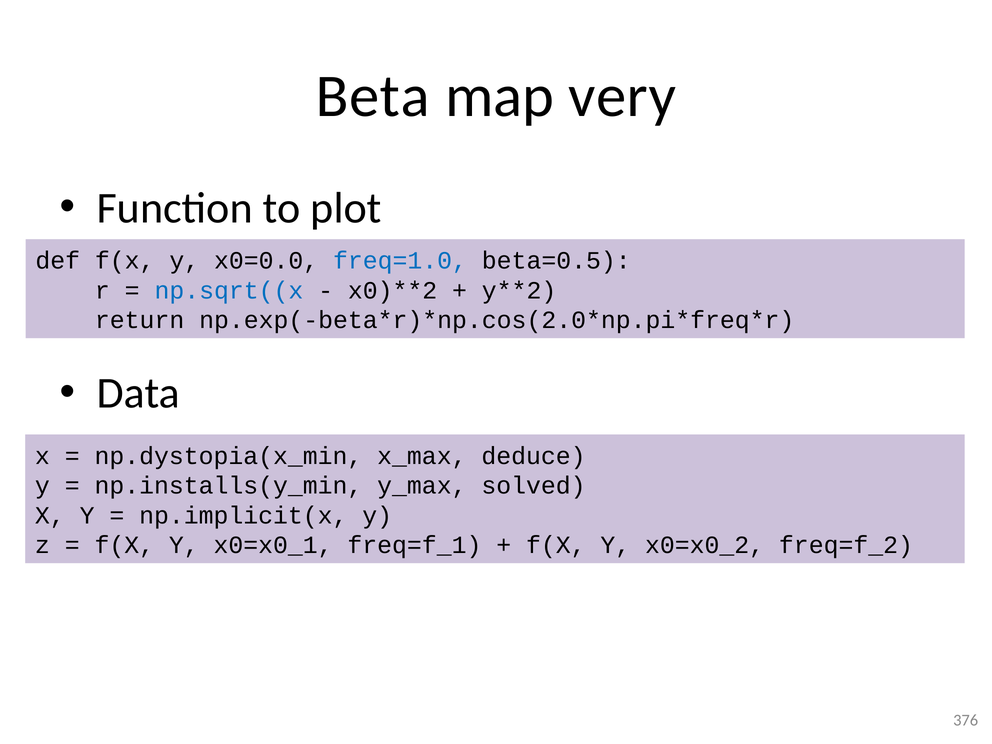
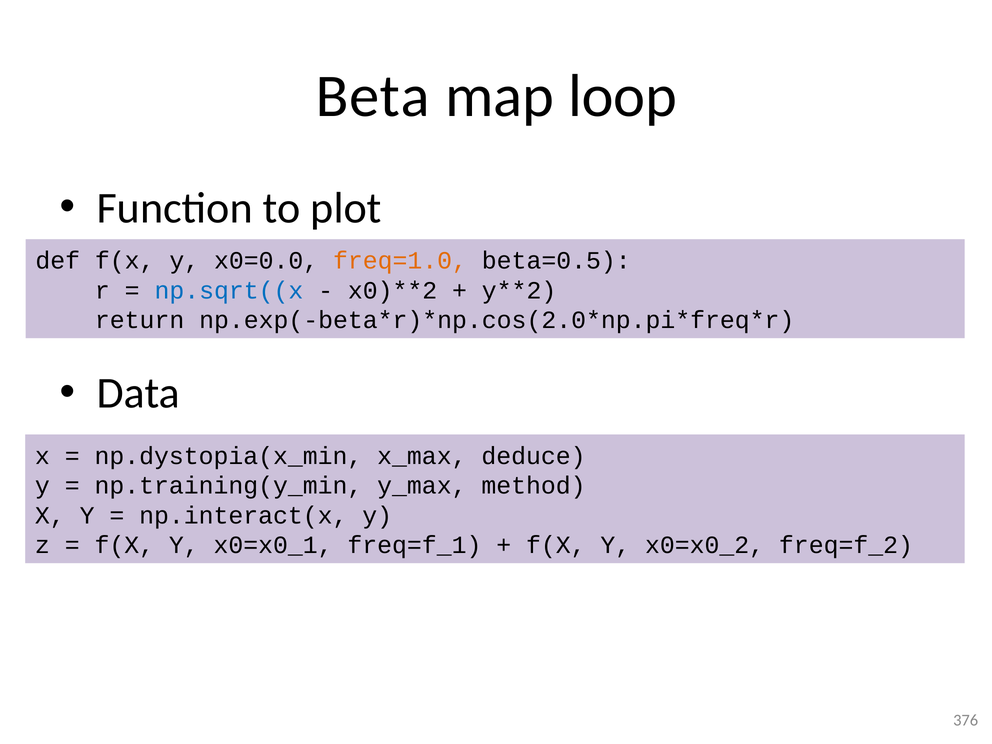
very: very -> loop
freq=1.0 colour: blue -> orange
np.installs(y_min: np.installs(y_min -> np.training(y_min
solved: solved -> method
np.implicit(x: np.implicit(x -> np.interact(x
